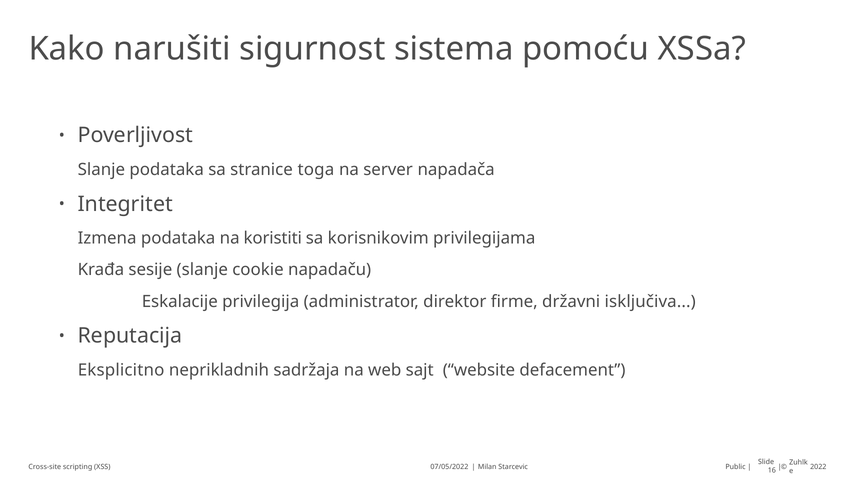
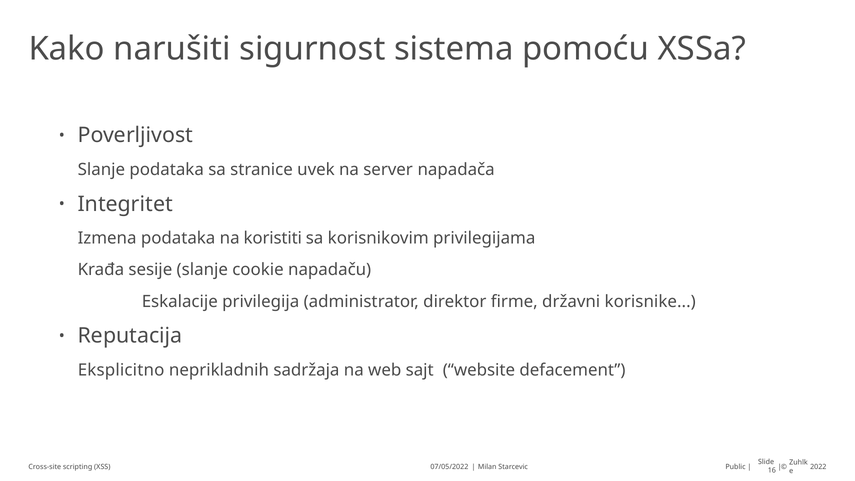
toga: toga -> uvek
isključiva: isključiva -> korisnike
